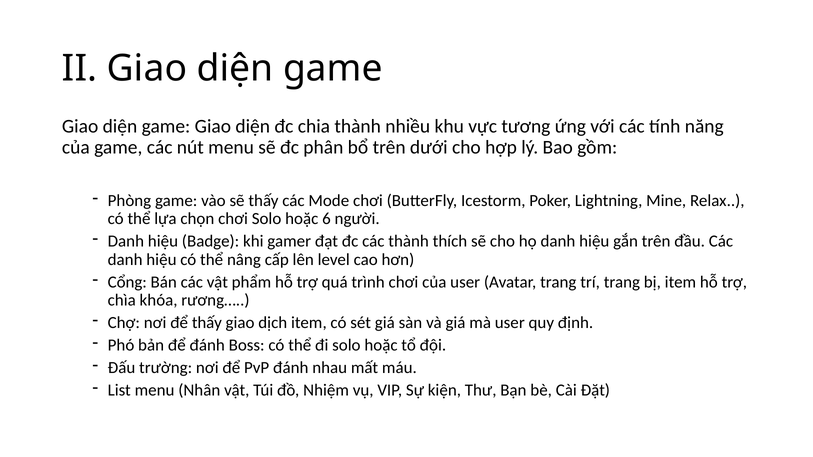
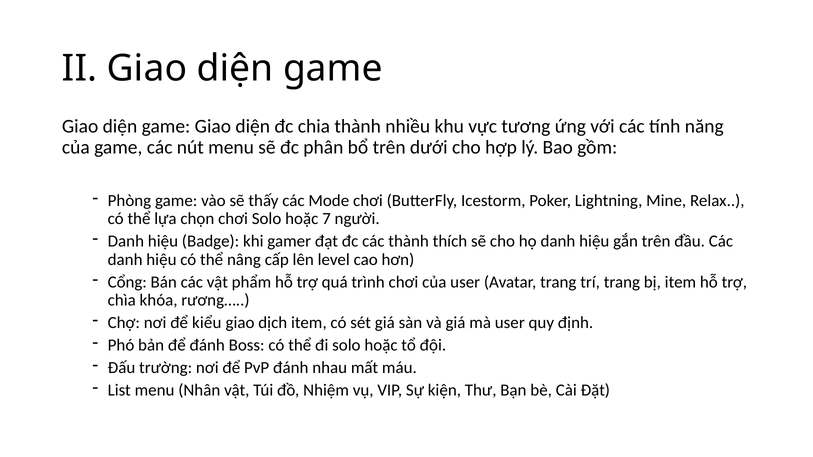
6: 6 -> 7
để thấy: thấy -> kiểu
